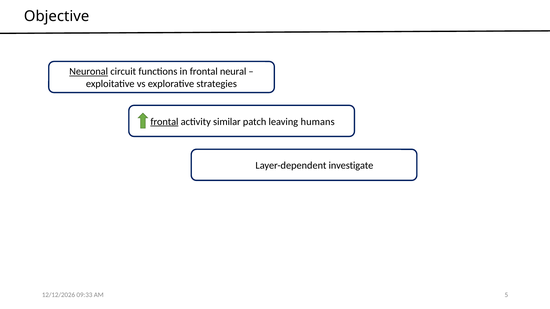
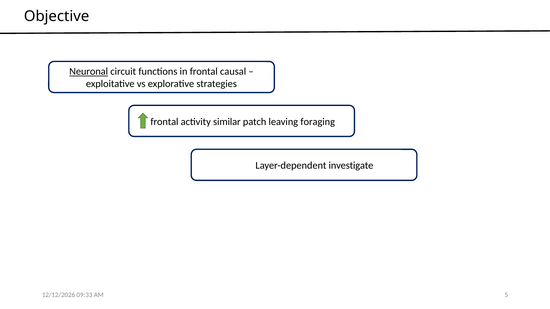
neural: neural -> causal
frontal at (164, 122) underline: present -> none
humans: humans -> foraging
